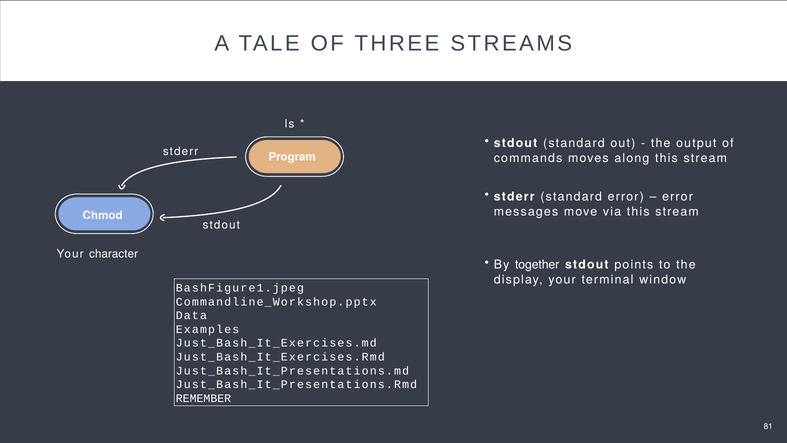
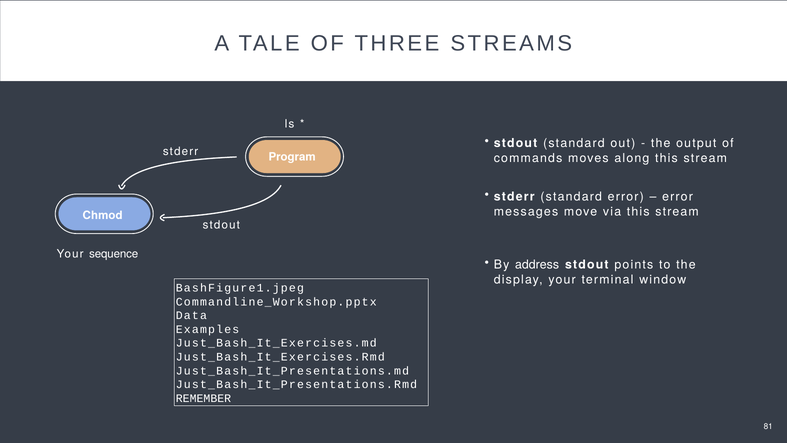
character: character -> sequence
together: together -> address
